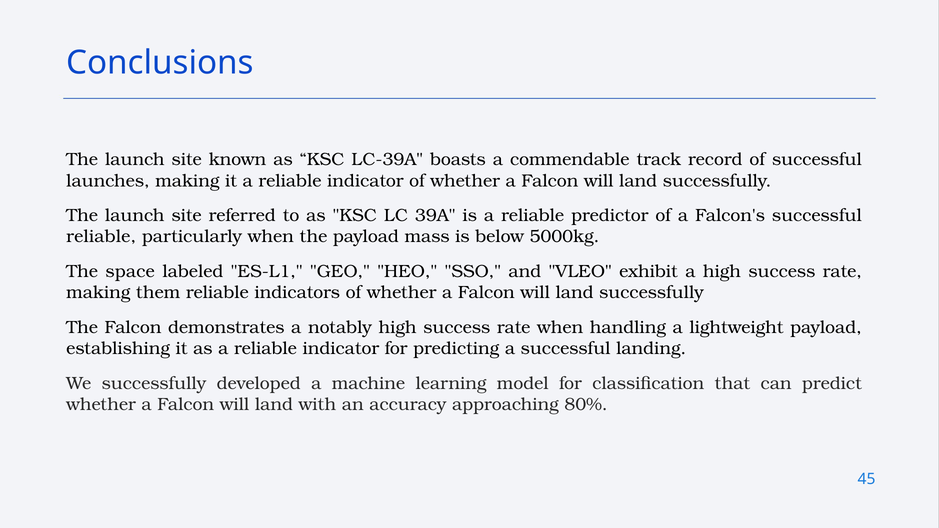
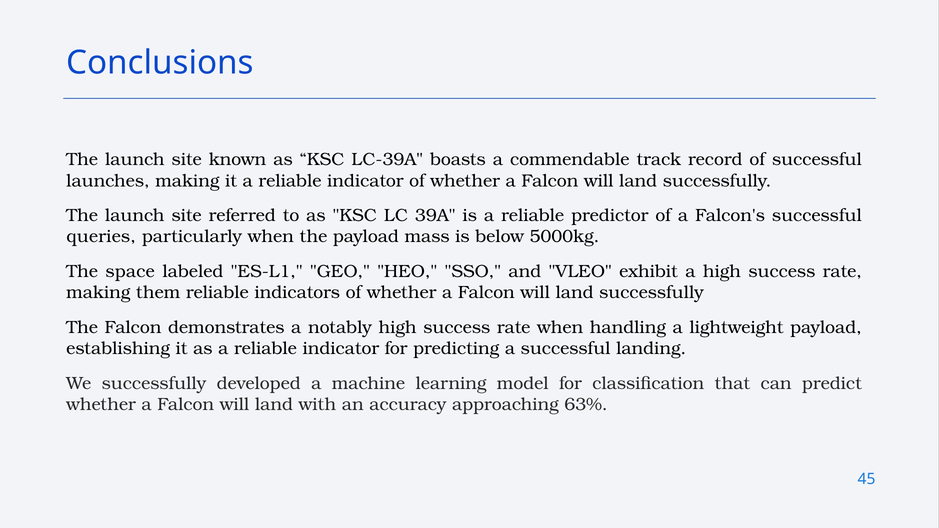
reliable at (101, 237): reliable -> queries
80%: 80% -> 63%
